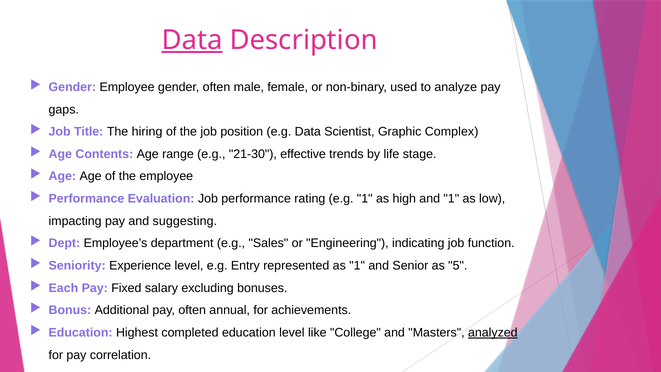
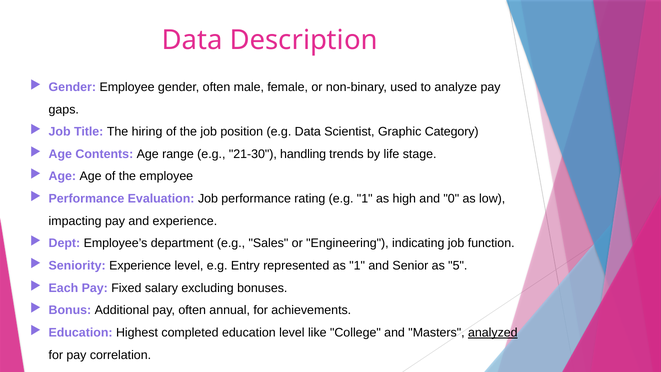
Data at (192, 40) underline: present -> none
Complex: Complex -> Category
effective: effective -> handling
and 1: 1 -> 0
and suggesting: suggesting -> experience
